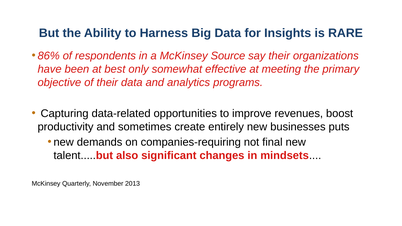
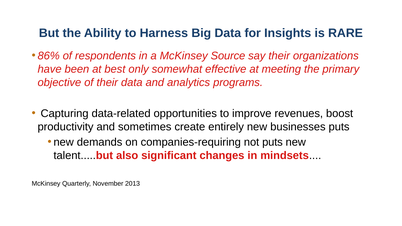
not final: final -> puts
